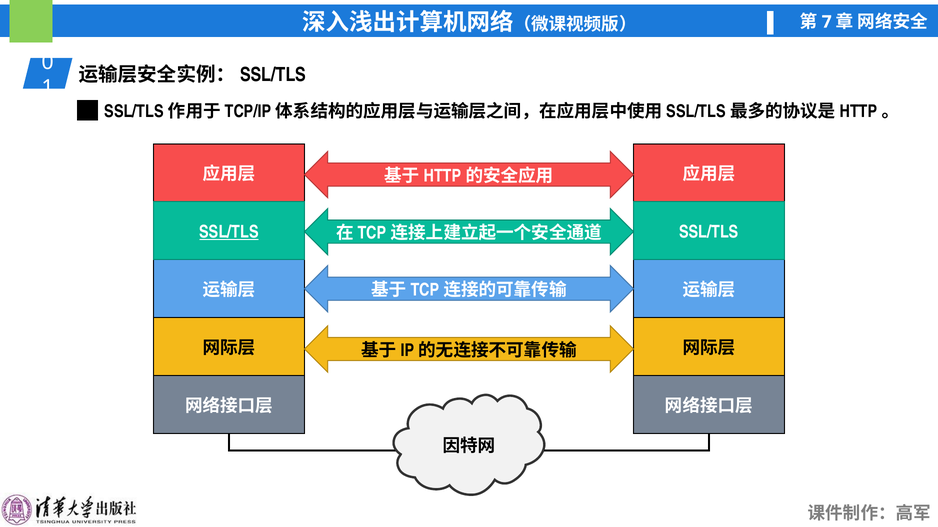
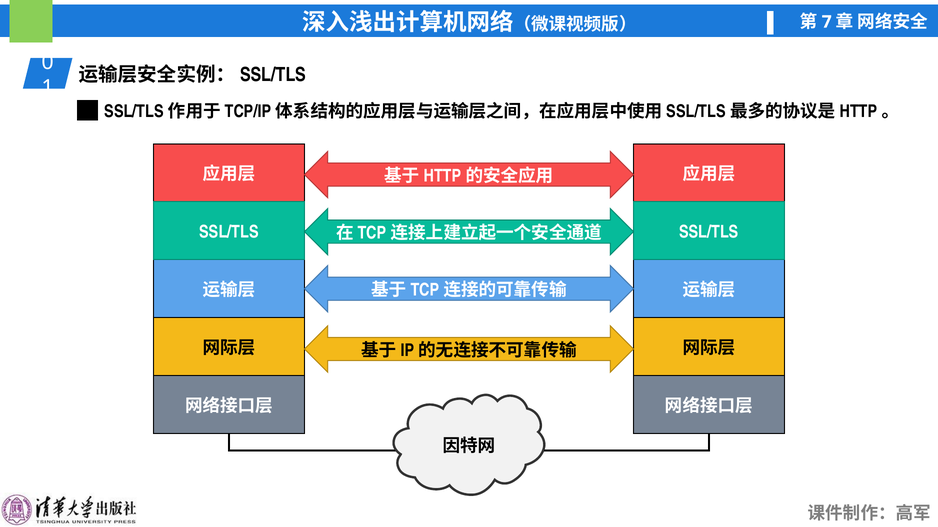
SSL/TLS at (229, 232) underline: present -> none
